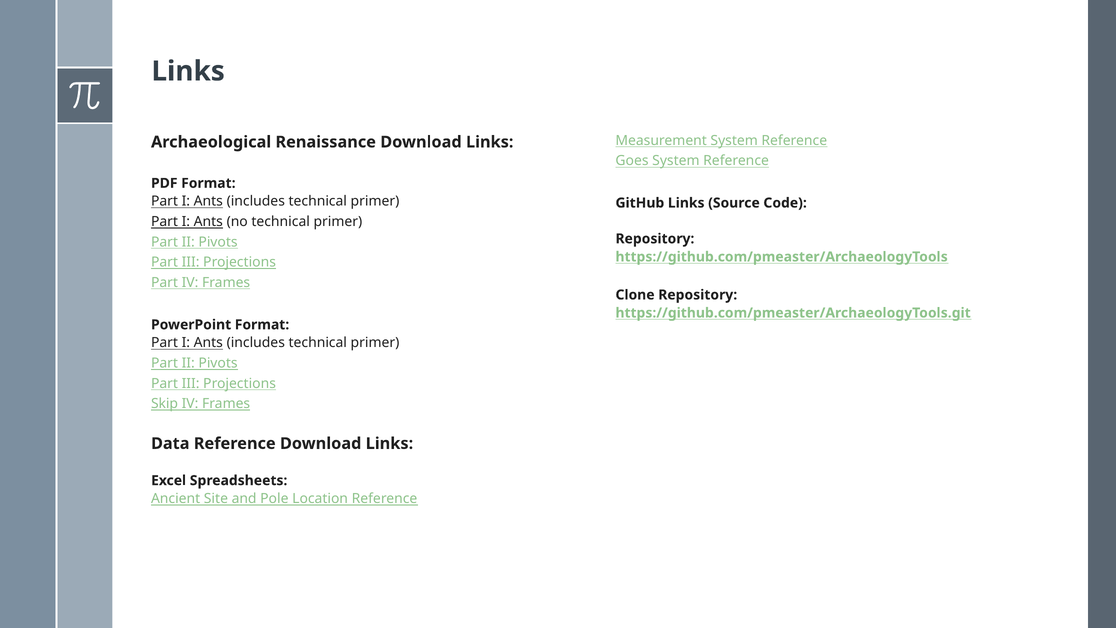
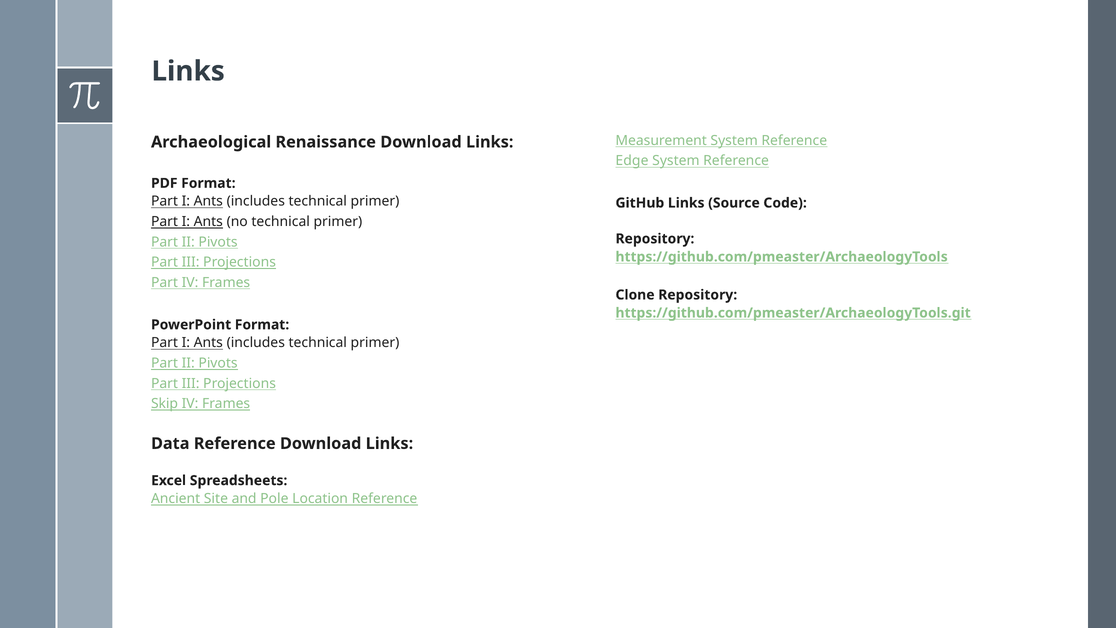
Goes: Goes -> Edge
